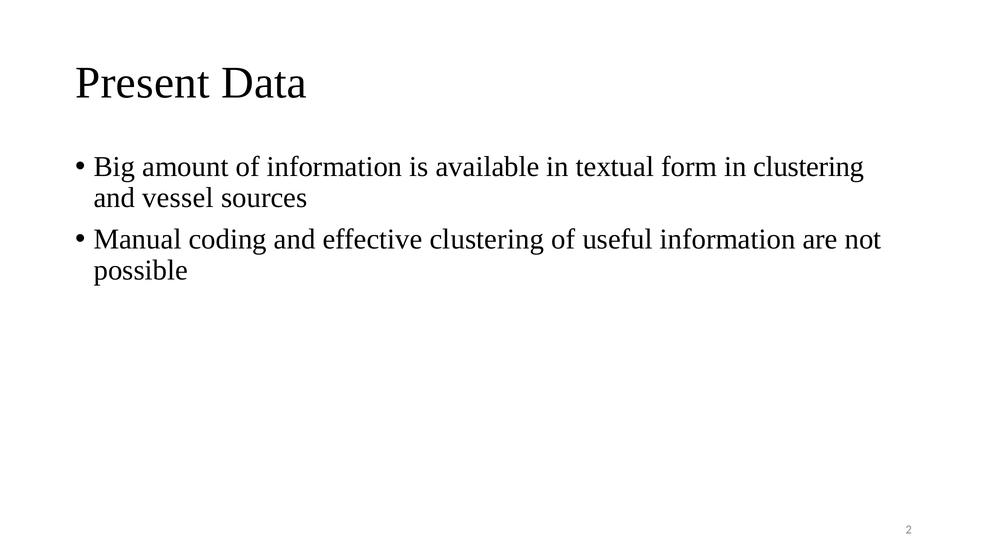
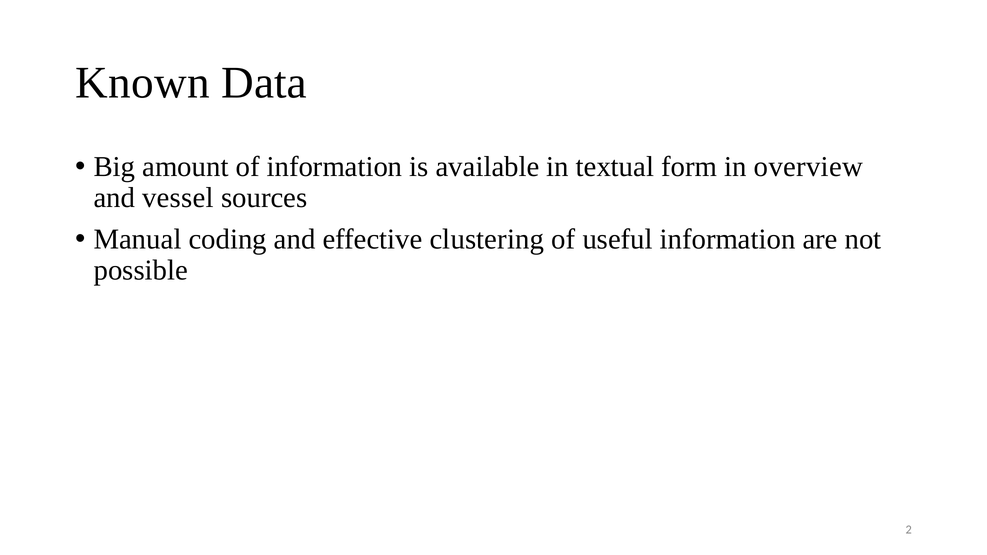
Present: Present -> Known
in clustering: clustering -> overview
